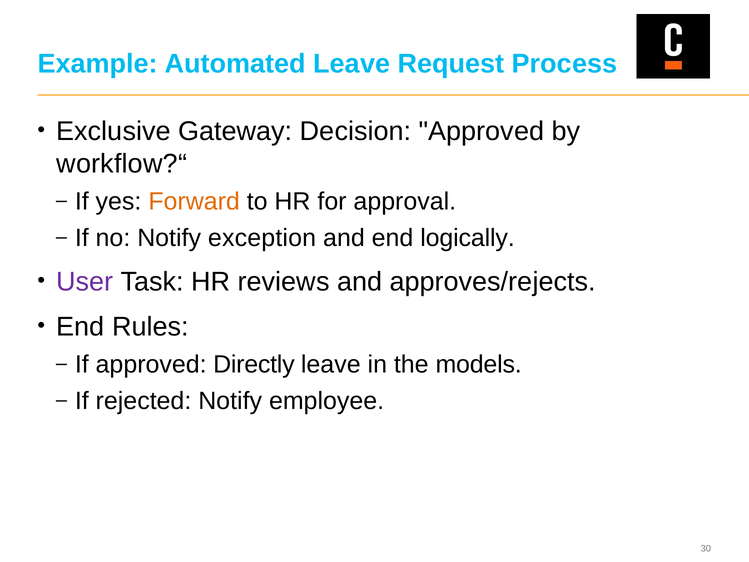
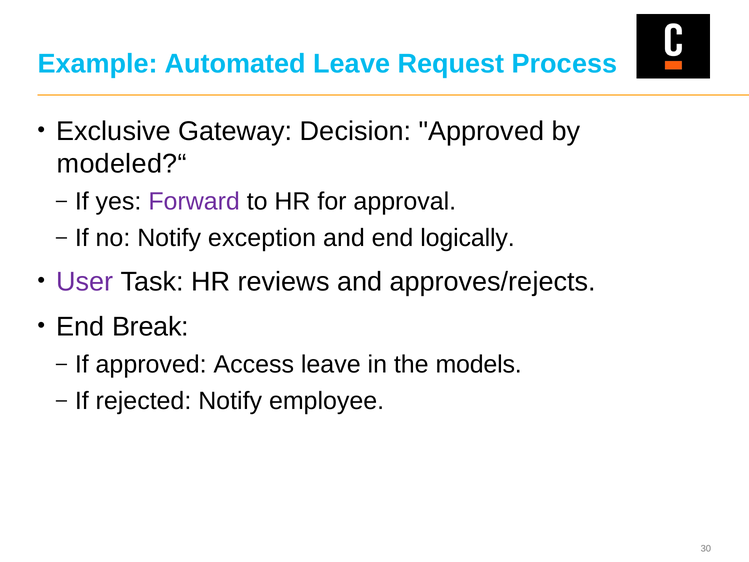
workflow?“: workflow?“ -> modeled?“
Forward colour: orange -> purple
Rules: Rules -> Break
Directly: Directly -> Access
